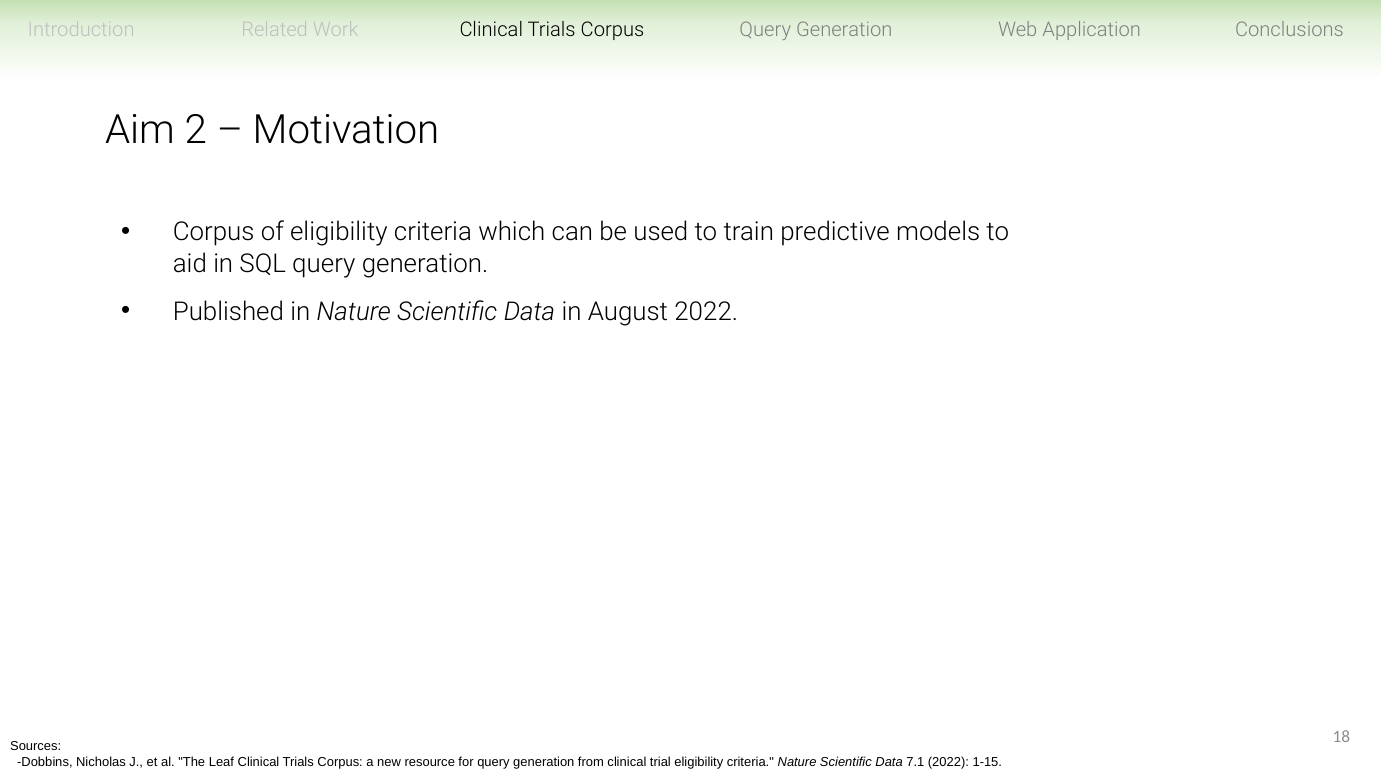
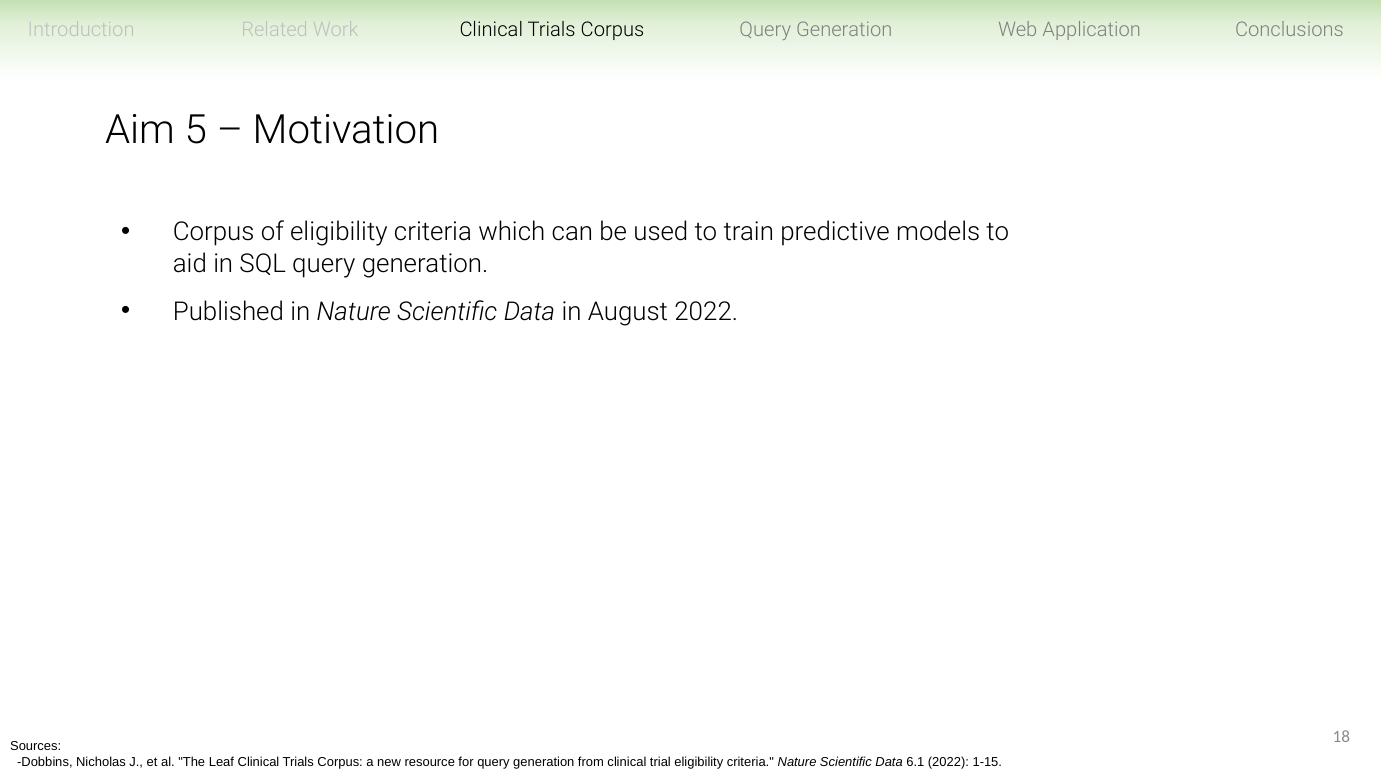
2: 2 -> 5
7.1: 7.1 -> 6.1
